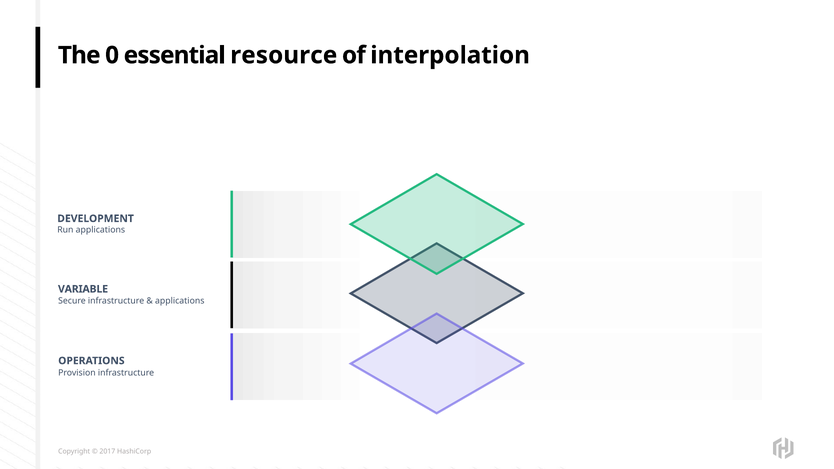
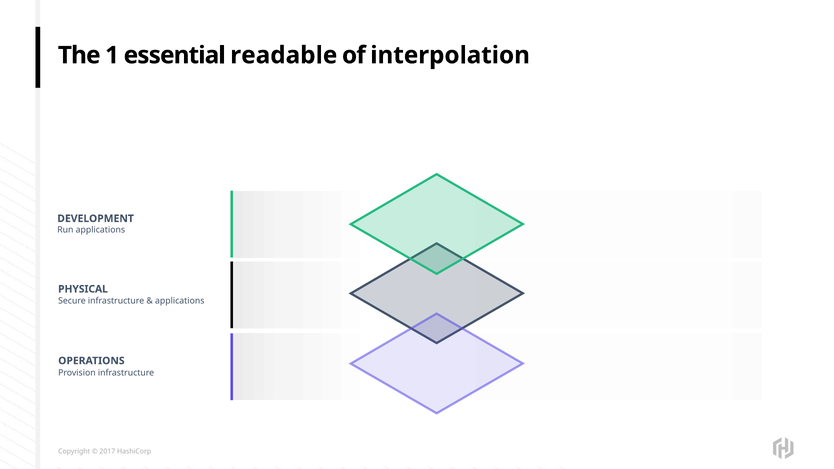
0: 0 -> 1
resource: resource -> readable
VARIABLE: VARIABLE -> PHYSICAL
